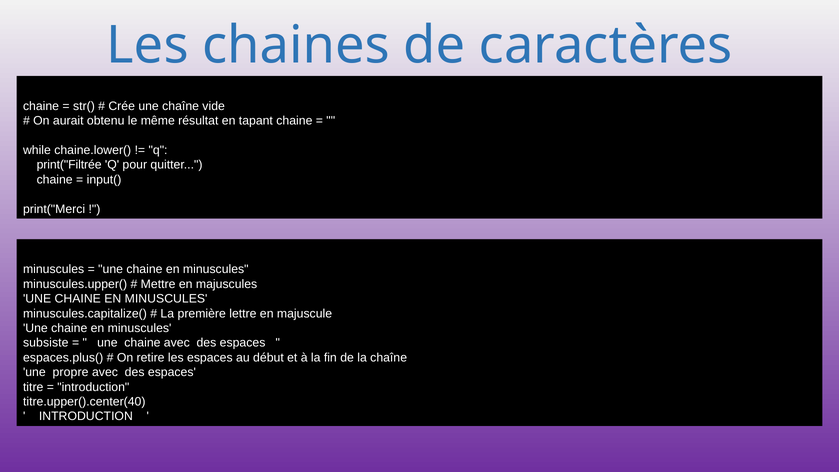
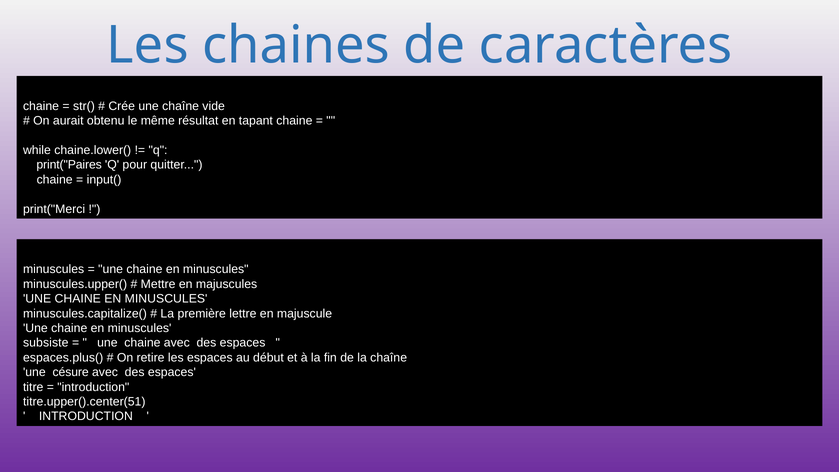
print("Filtrée: print("Filtrée -> print("Paires
propre: propre -> césure
titre.upper().center(40: titre.upper().center(40 -> titre.upper().center(51
